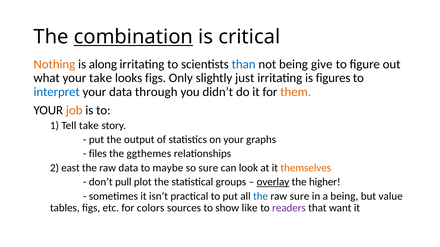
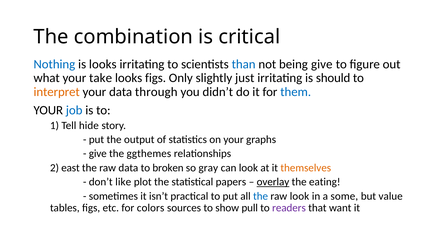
combination underline: present -> none
Nothing colour: orange -> blue
is along: along -> looks
figures: figures -> should
interpret colour: blue -> orange
them colour: orange -> blue
job colour: orange -> blue
Tell take: take -> hide
files at (98, 154): files -> give
maybe: maybe -> broken
so sure: sure -> gray
pull: pull -> like
groups: groups -> papers
higher: higher -> eating
raw sure: sure -> look
a being: being -> some
like: like -> pull
